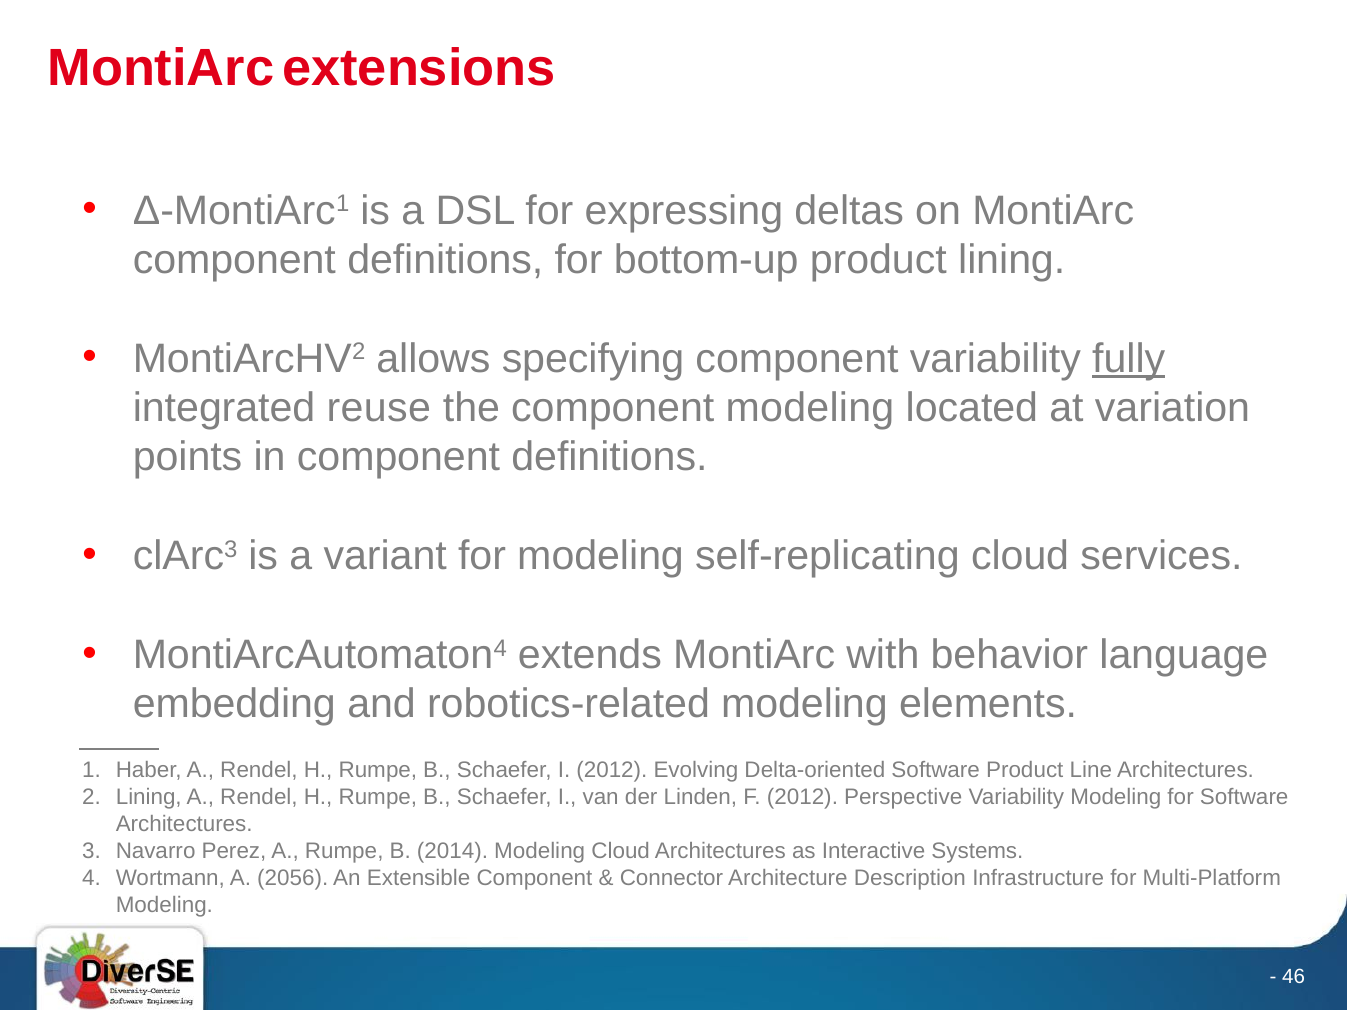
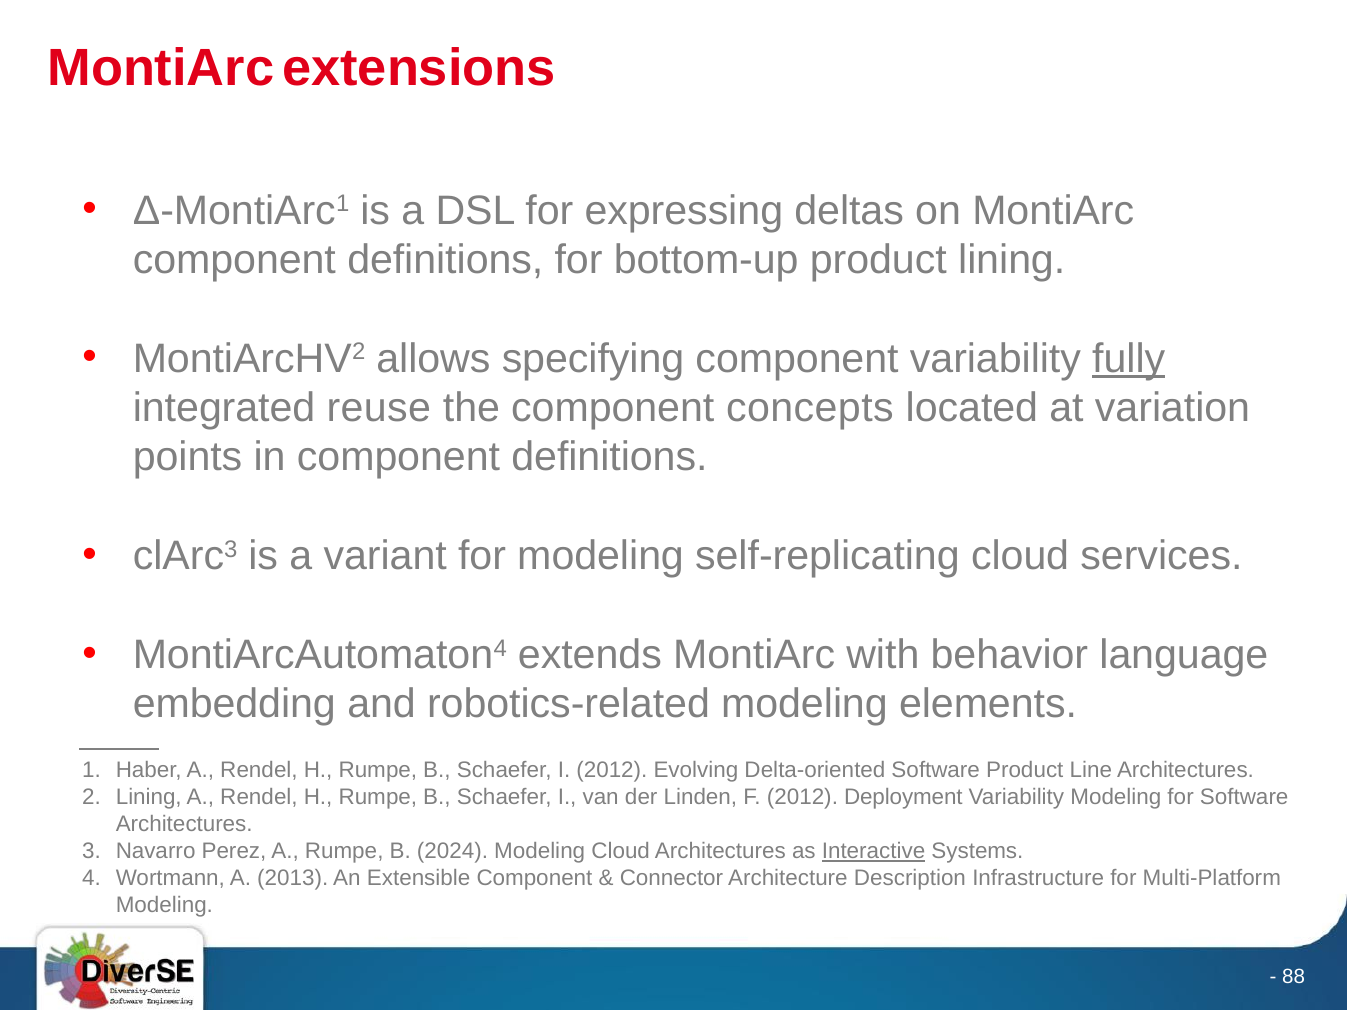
component modeling: modeling -> concepts
Perspective: Perspective -> Deployment
2014: 2014 -> 2024
Interactive underline: none -> present
2056: 2056 -> 2013
46: 46 -> 88
